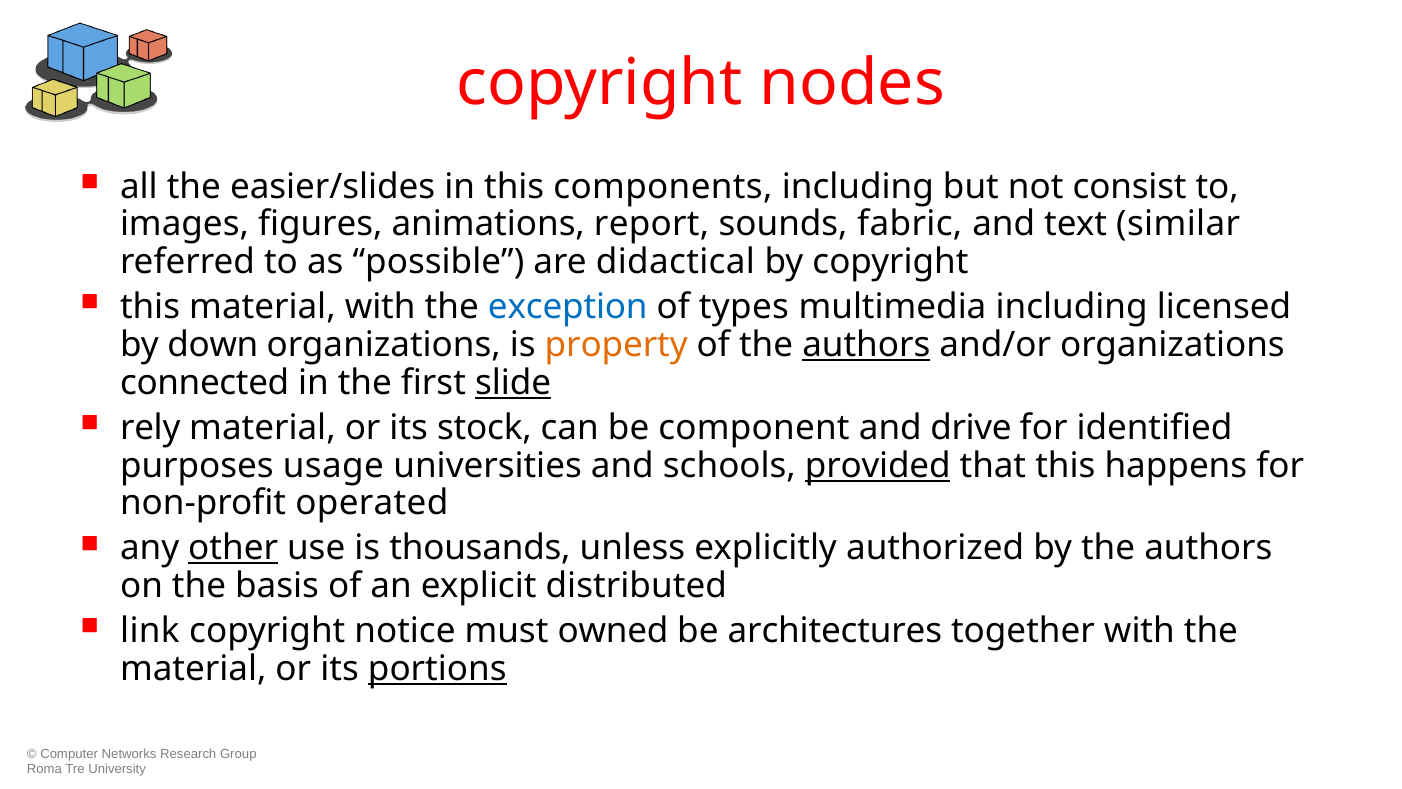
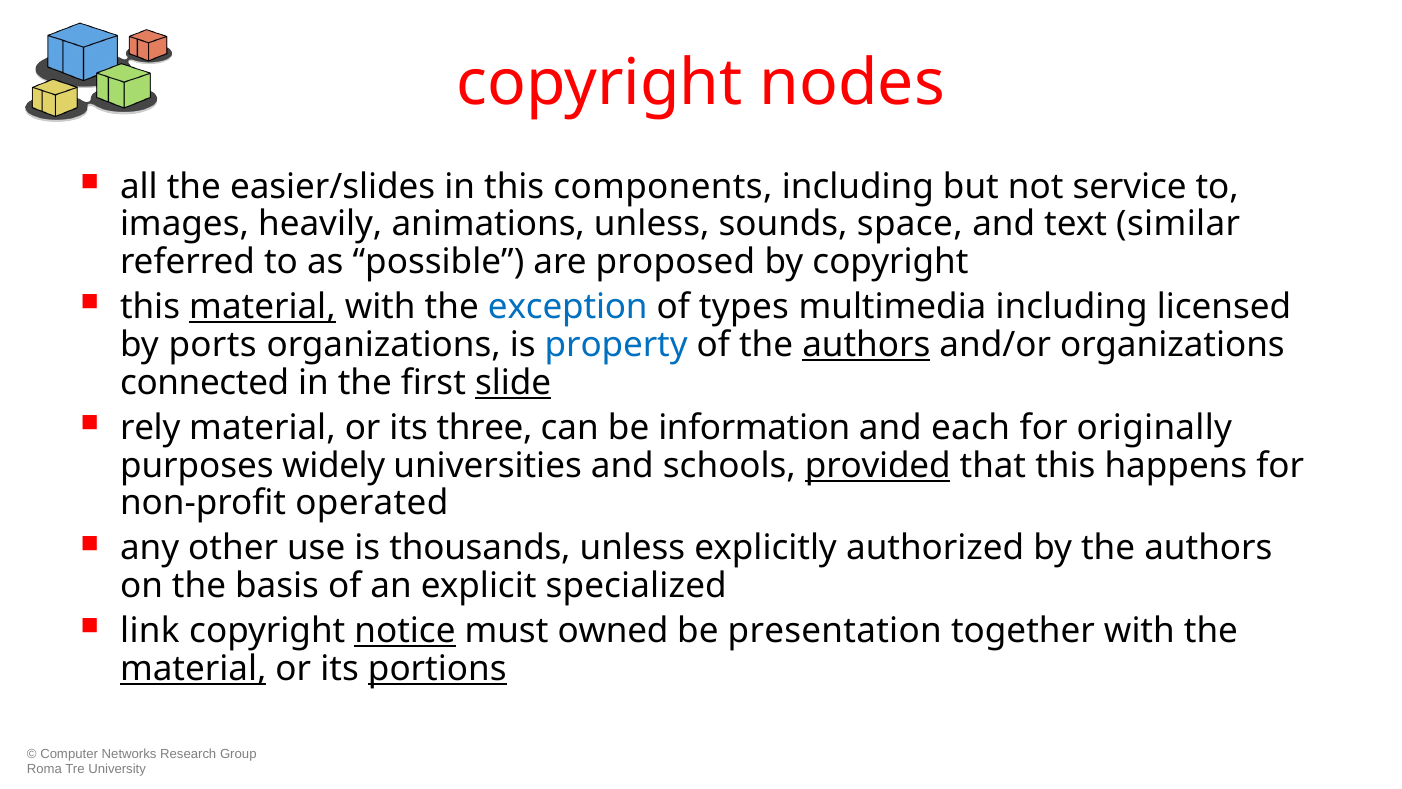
consist: consist -> service
figures: figures -> heavily
animations report: report -> unless
fabric: fabric -> space
didactical: didactical -> proposed
material at (262, 307) underline: none -> present
down: down -> ports
property colour: orange -> blue
stock: stock -> three
component: component -> information
drive: drive -> each
identified: identified -> originally
usage: usage -> widely
other underline: present -> none
distributed: distributed -> specialized
notice underline: none -> present
architectures: architectures -> presentation
material at (193, 668) underline: none -> present
